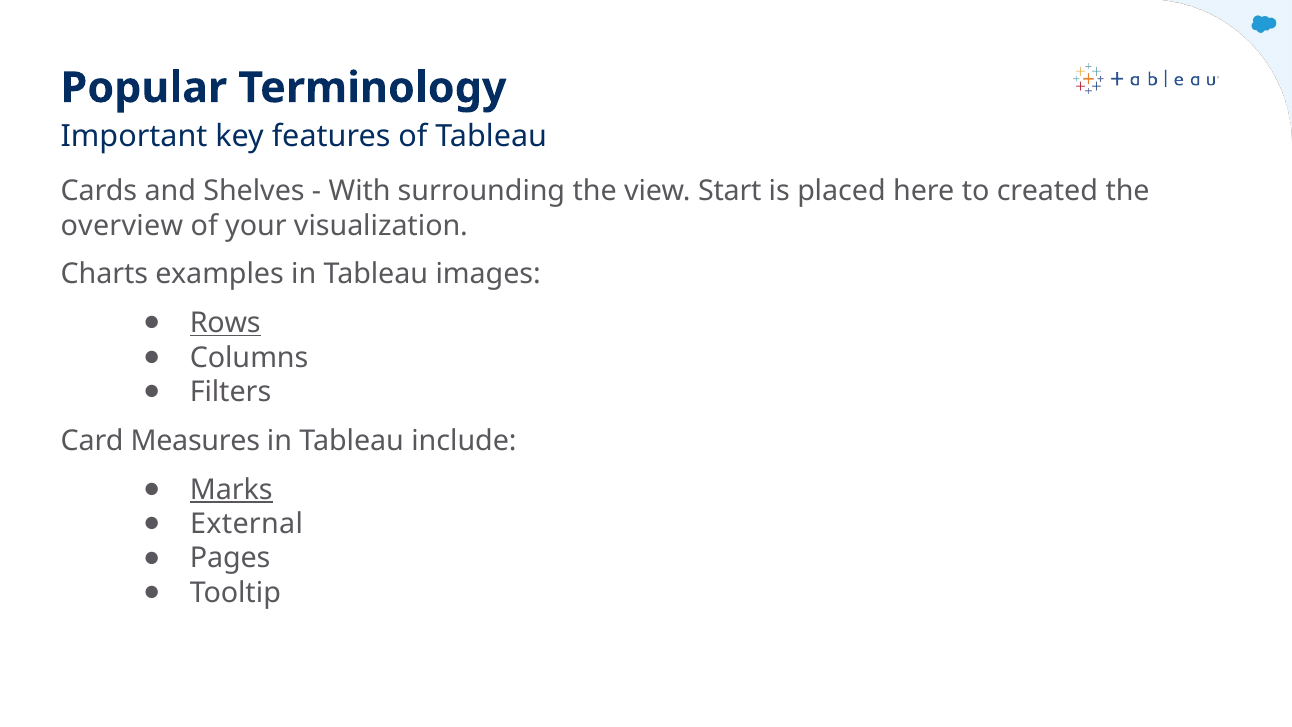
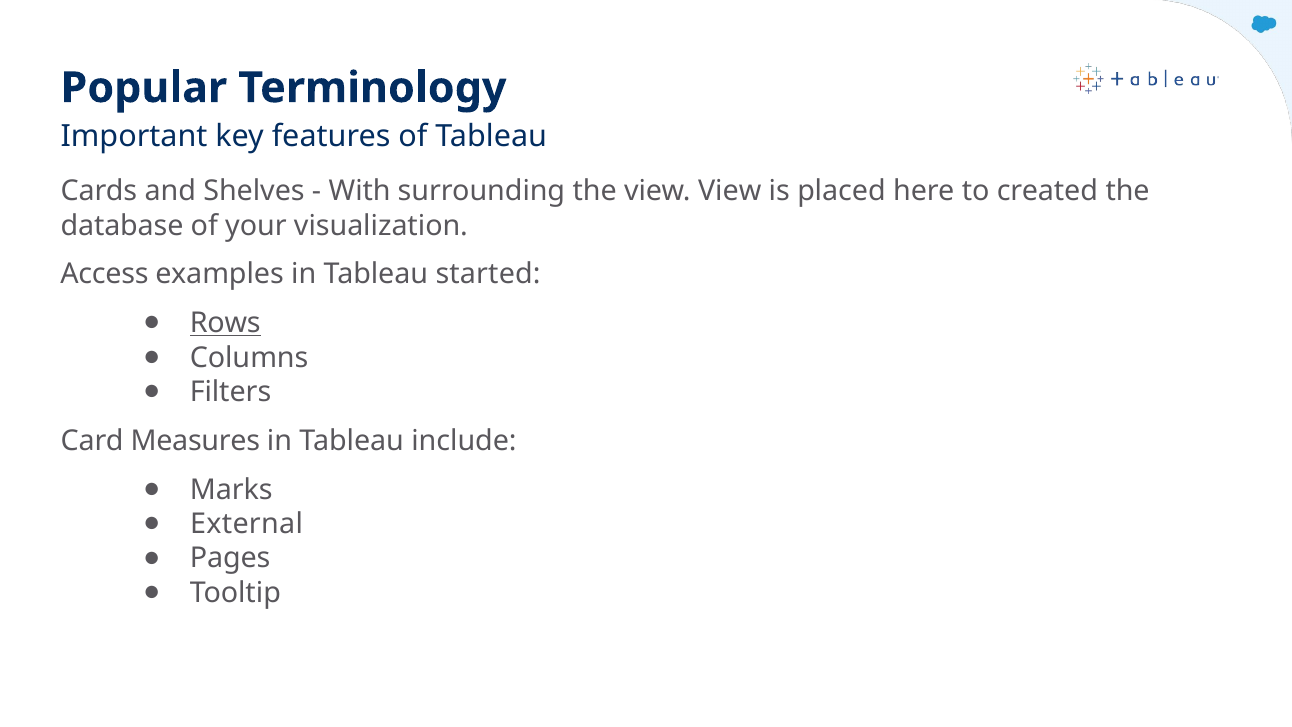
view Start: Start -> View
overview: overview -> database
Charts: Charts -> Access
images: images -> started
Marks underline: present -> none
